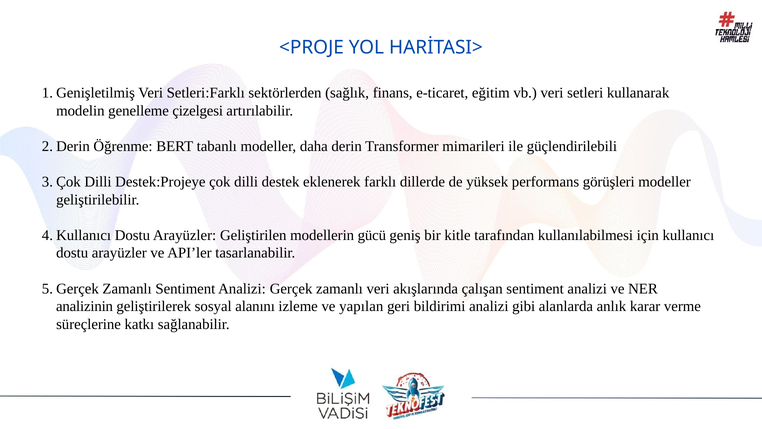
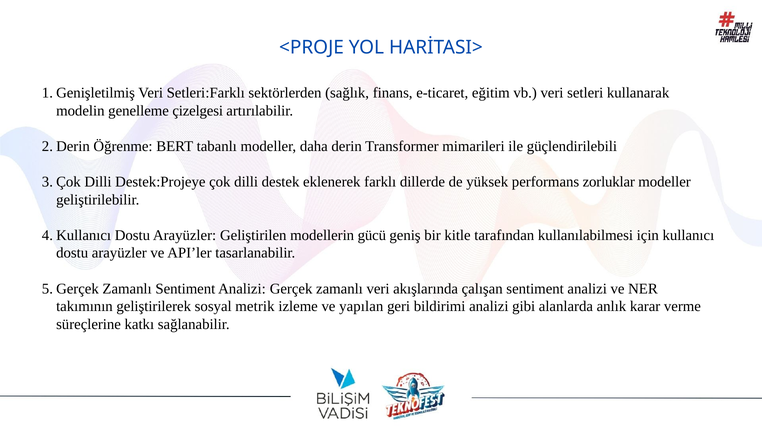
görüşleri: görüşleri -> zorluklar
analizinin: analizinin -> takımının
alanını: alanını -> metrik
